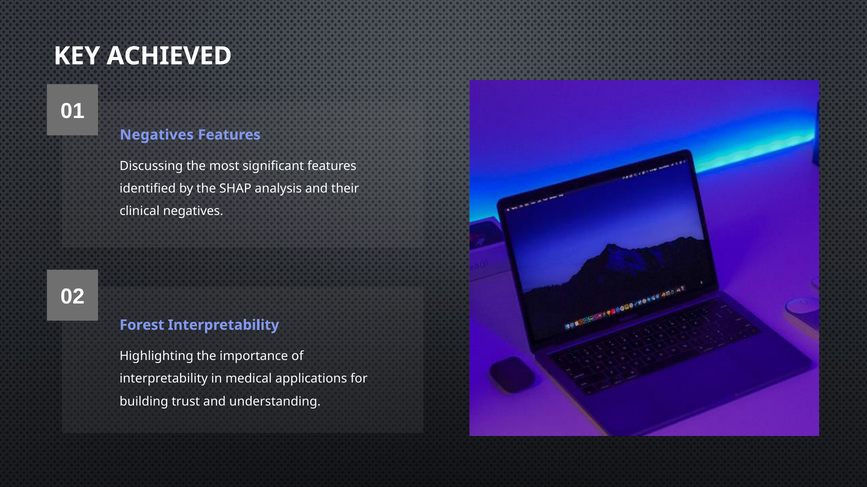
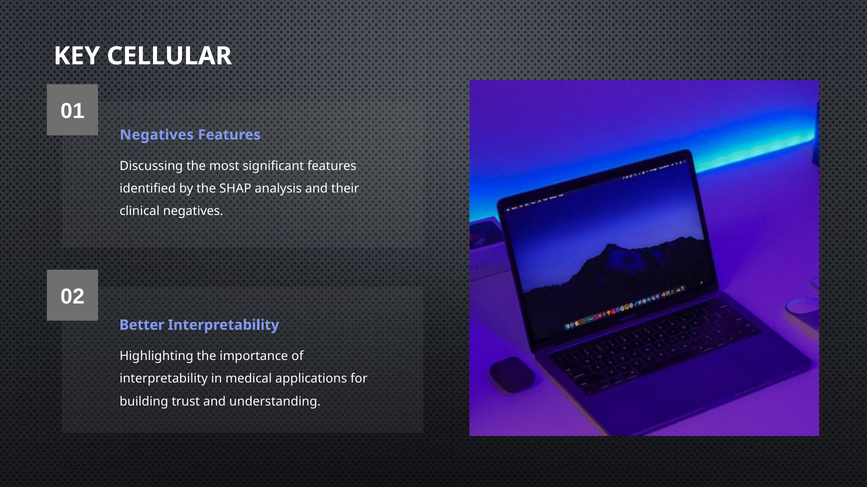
ACHIEVED: ACHIEVED -> CELLULAR
Forest: Forest -> Better
